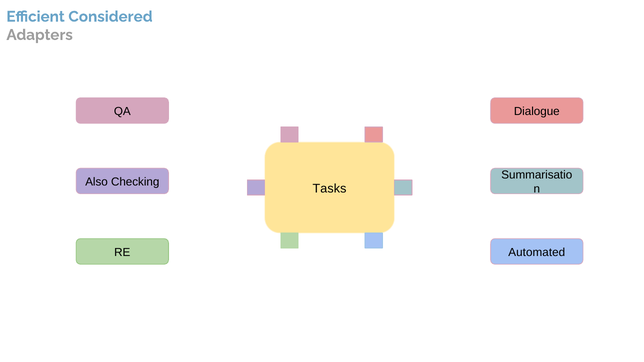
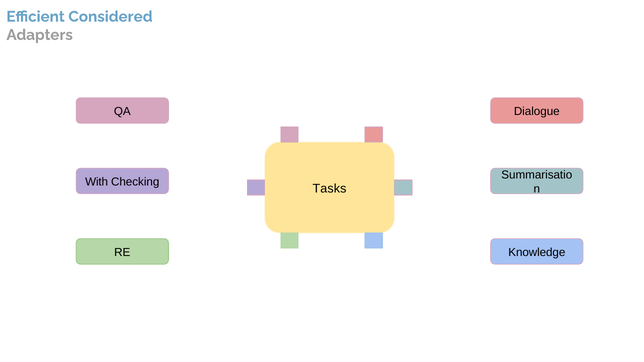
Also: Also -> With
Automated: Automated -> Knowledge
